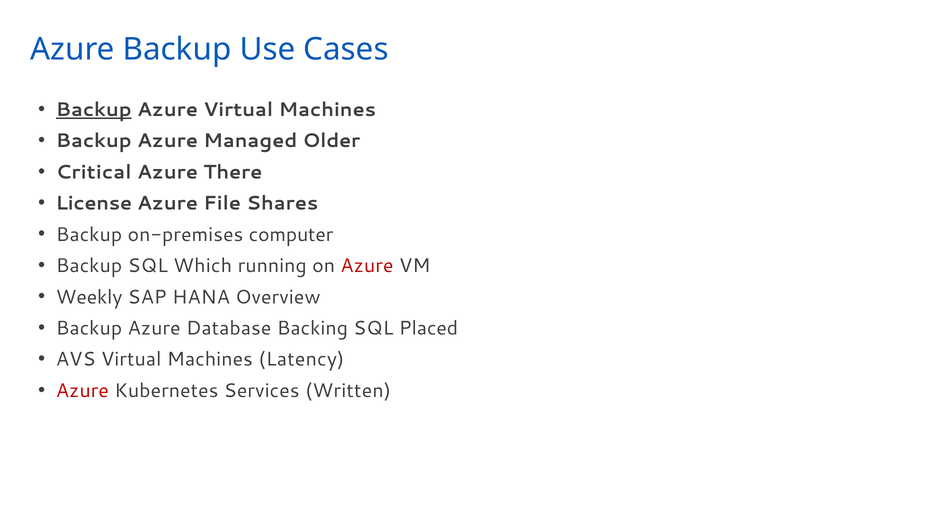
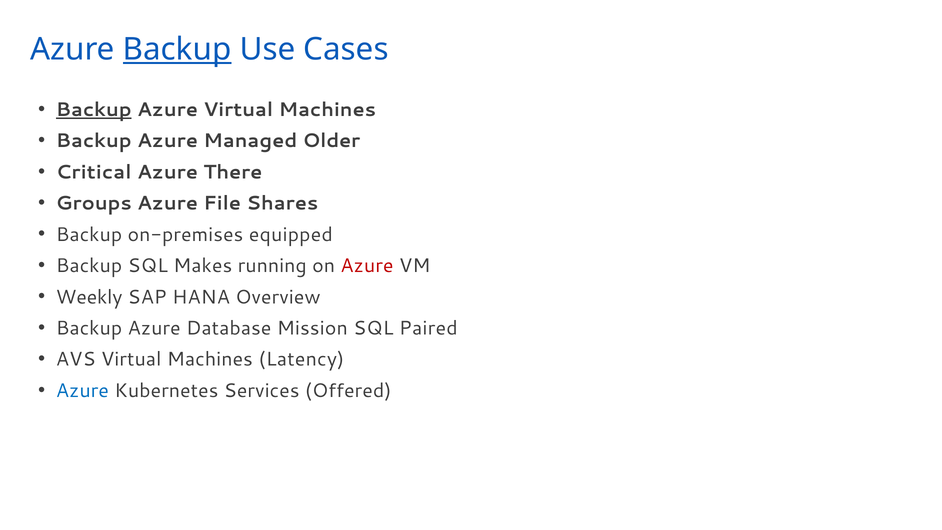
Backup at (177, 50) underline: none -> present
License: License -> Groups
computer: computer -> equipped
Which: Which -> Makes
Backing: Backing -> Mission
Placed: Placed -> Paired
Azure at (82, 391) colour: red -> blue
Written: Written -> Offered
